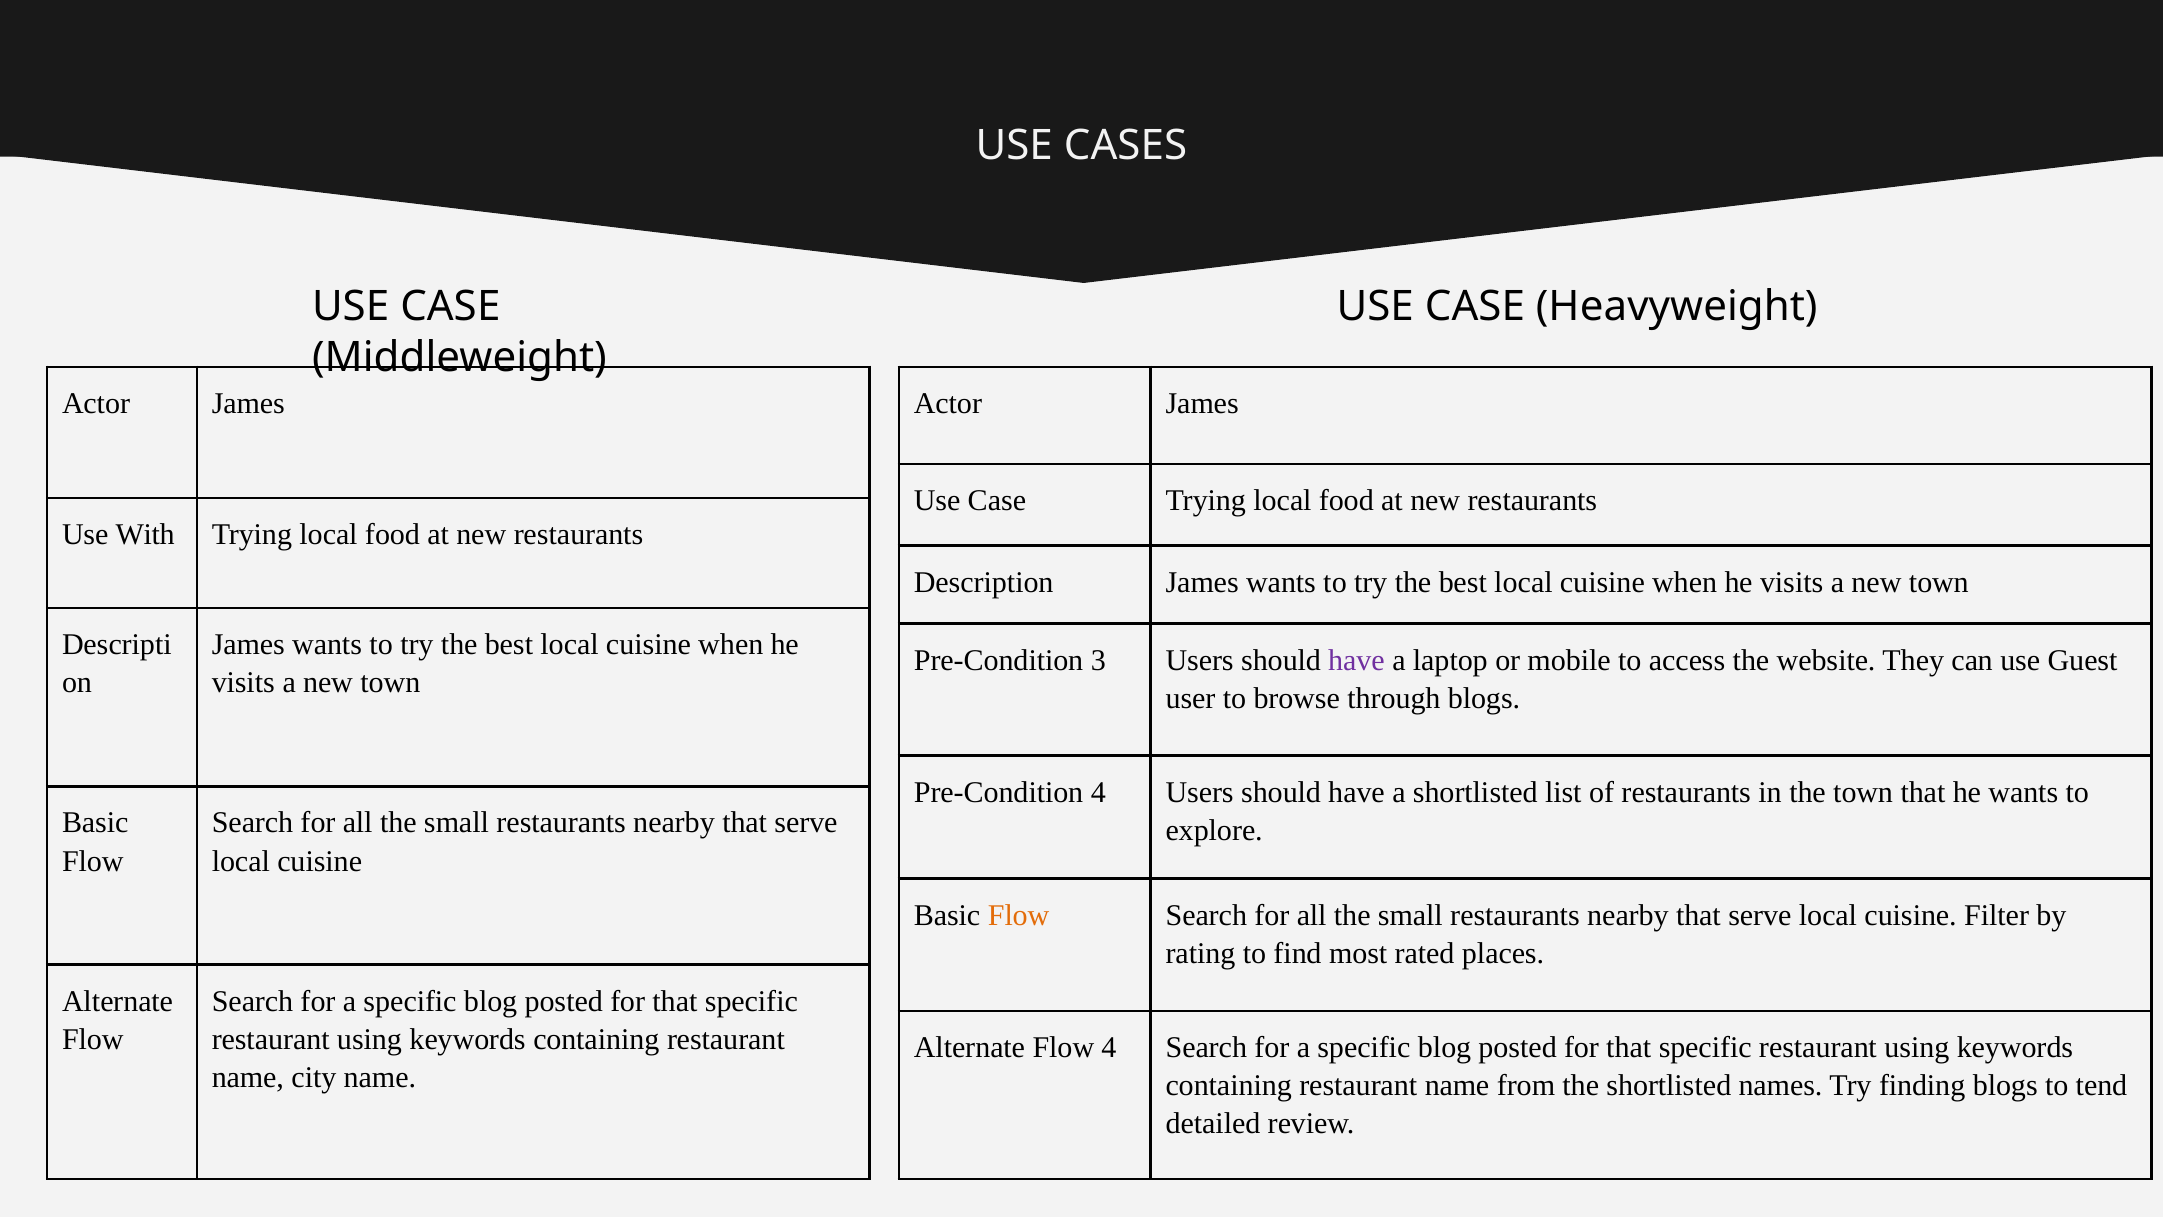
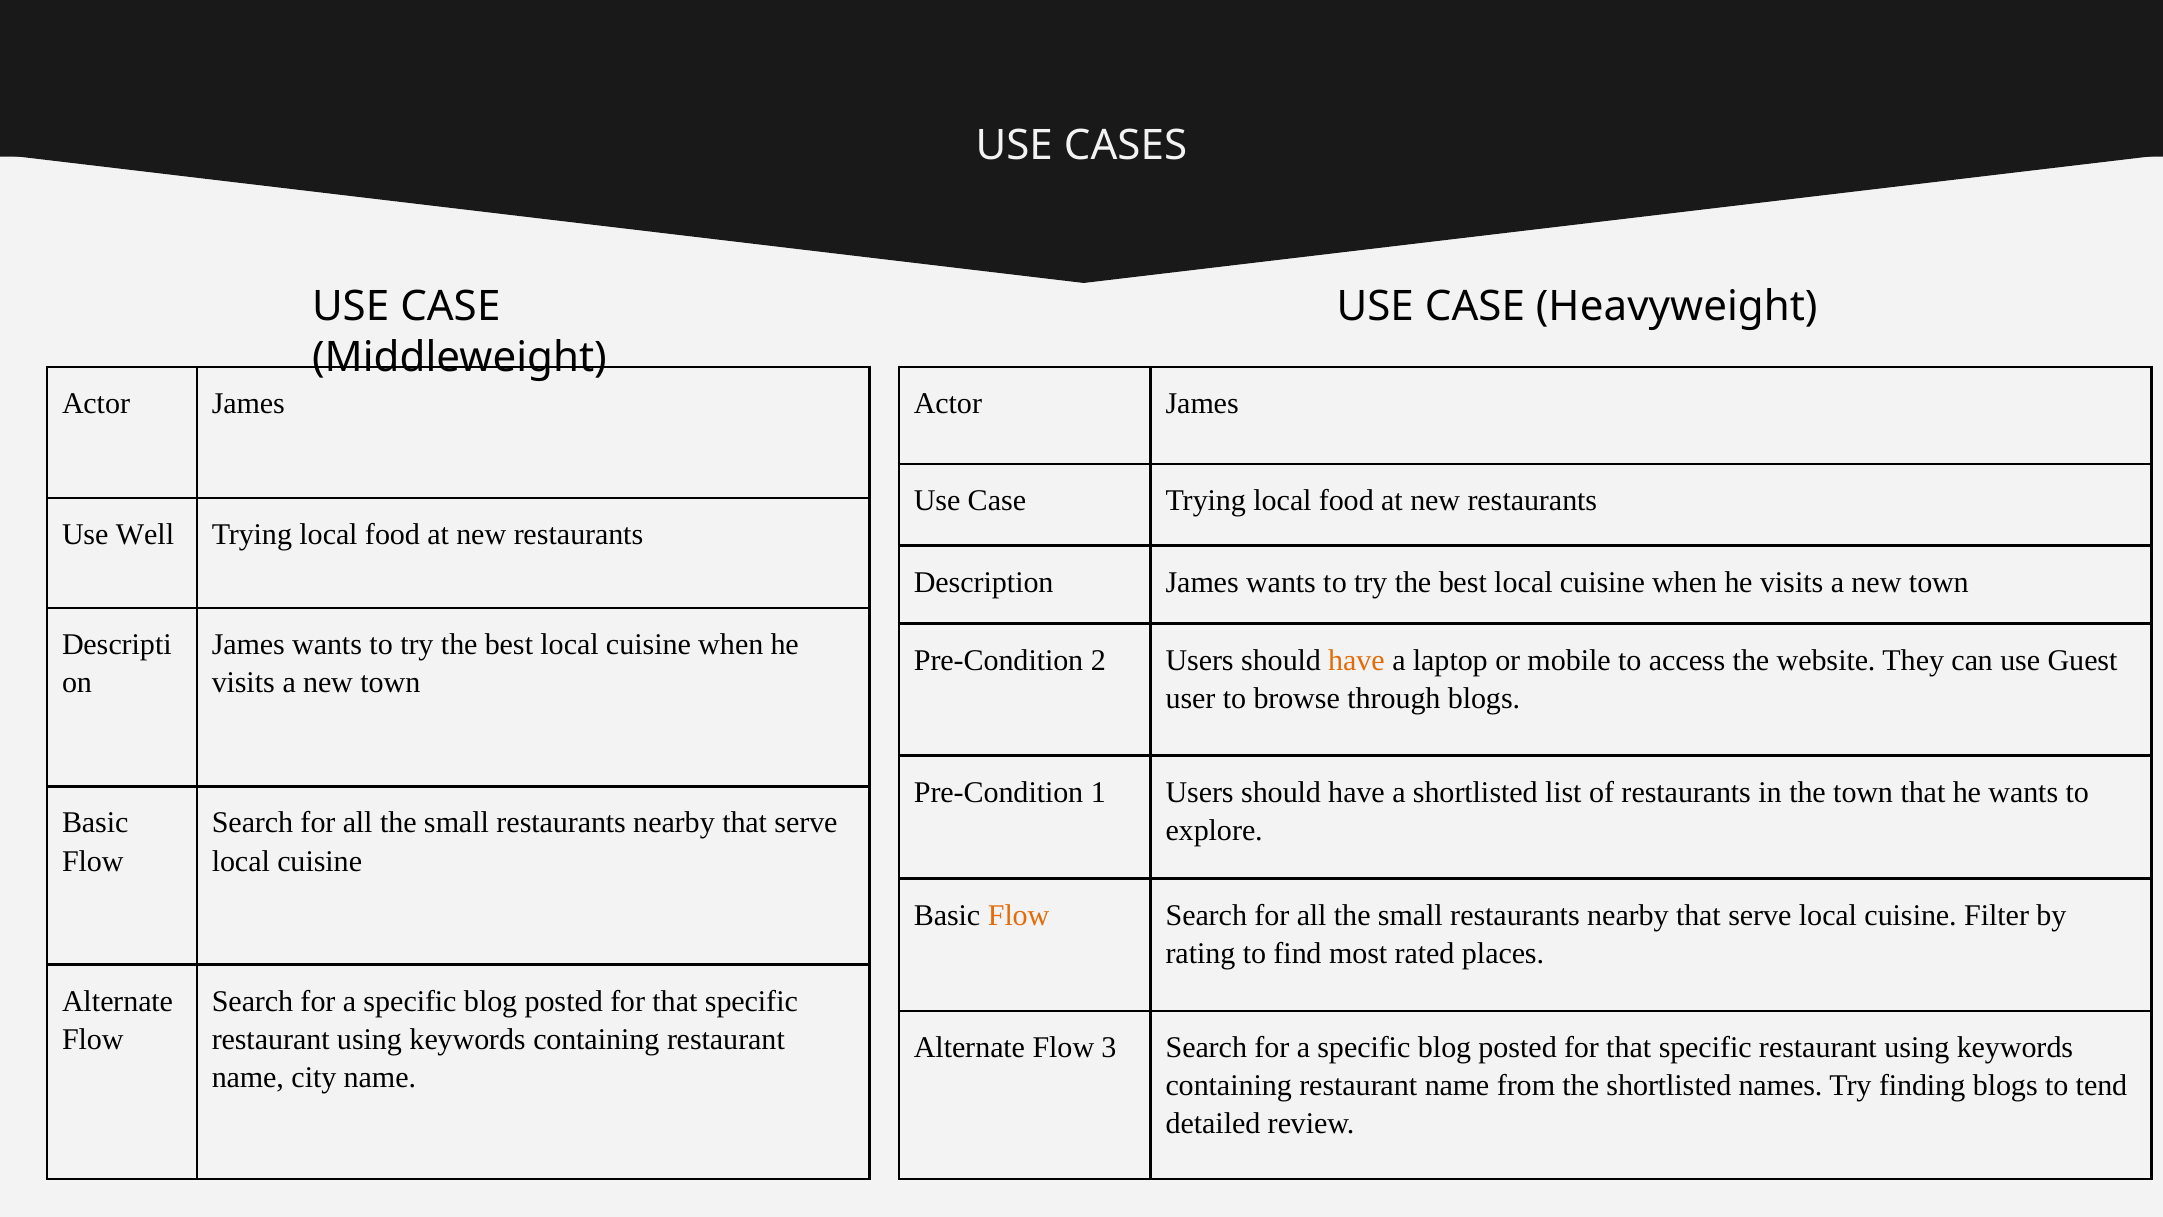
With: With -> Well
3: 3 -> 2
have at (1356, 660) colour: purple -> orange
Pre-Condition 4: 4 -> 1
Flow 4: 4 -> 3
